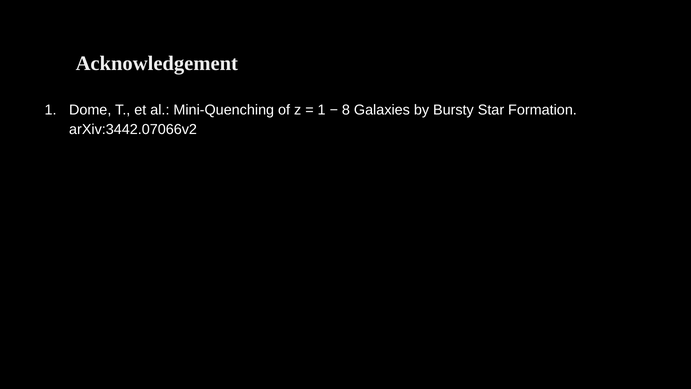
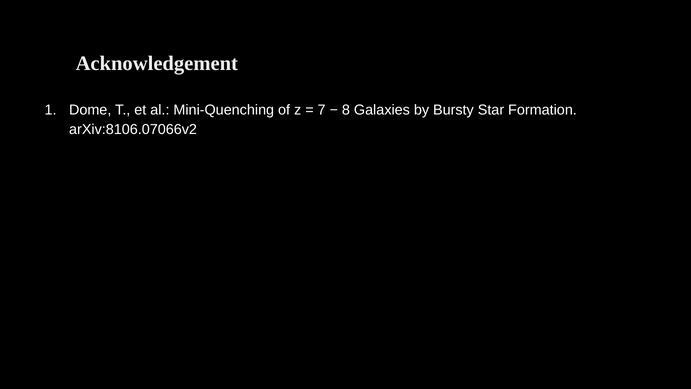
1 at (322, 110): 1 -> 7
arXiv:3442.07066v2: arXiv:3442.07066v2 -> arXiv:8106.07066v2
